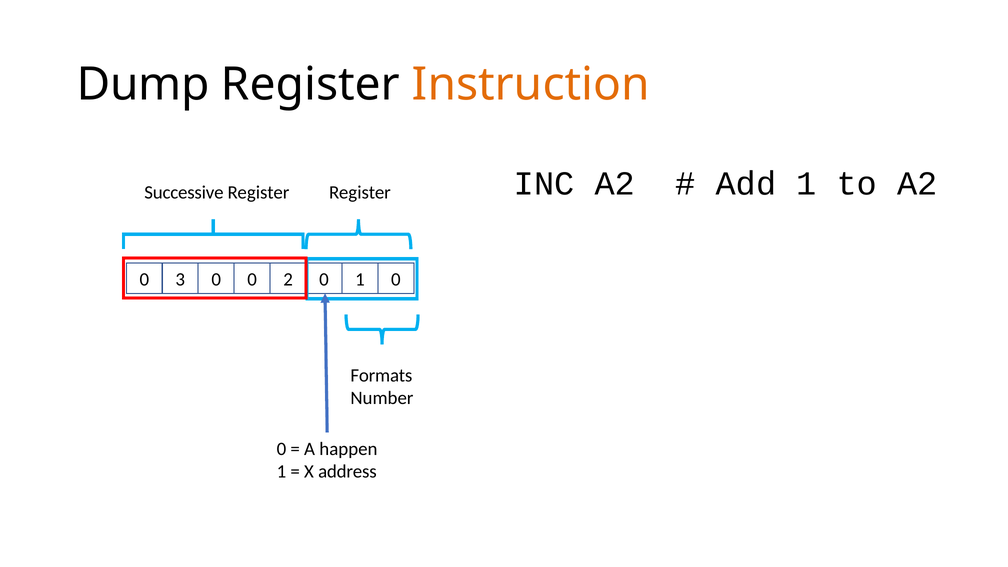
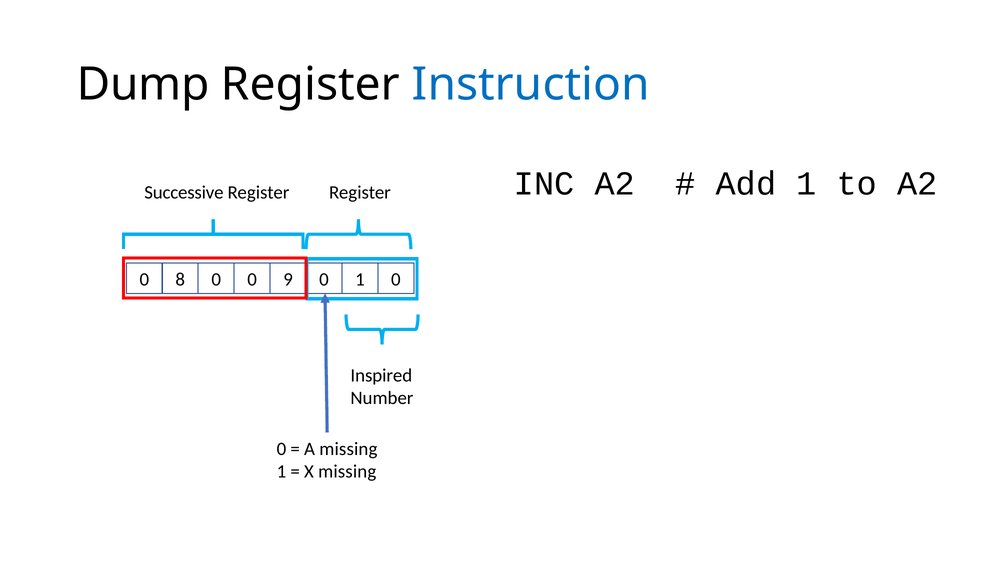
Instruction colour: orange -> blue
3: 3 -> 8
2: 2 -> 9
Formats: Formats -> Inspired
A happen: happen -> missing
X address: address -> missing
